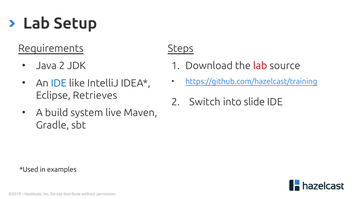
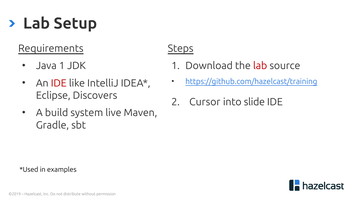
Java 2: 2 -> 1
IDE at (59, 83) colour: blue -> red
Retrieves: Retrieves -> Discovers
Switch: Switch -> Cursor
